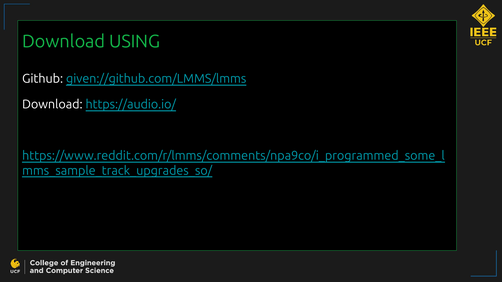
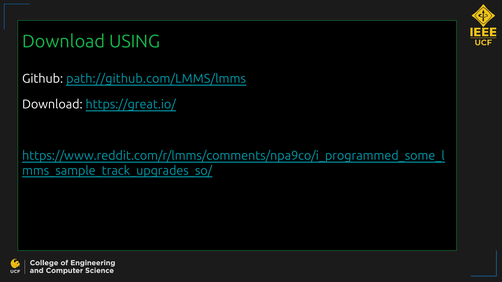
given://github.com/LMMS/lmms: given://github.com/LMMS/lmms -> path://github.com/LMMS/lmms
https://audio.io/: https://audio.io/ -> https://great.io/
